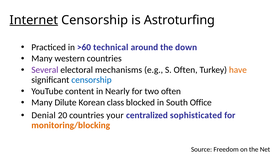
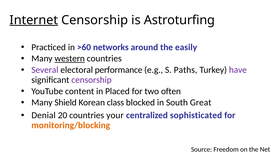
technical: technical -> networks
down: down -> easily
western underline: none -> present
mechanisms: mechanisms -> performance
S Often: Often -> Paths
have colour: orange -> purple
censorship at (91, 80) colour: blue -> purple
Nearly: Nearly -> Placed
Dilute: Dilute -> Shield
Office: Office -> Great
